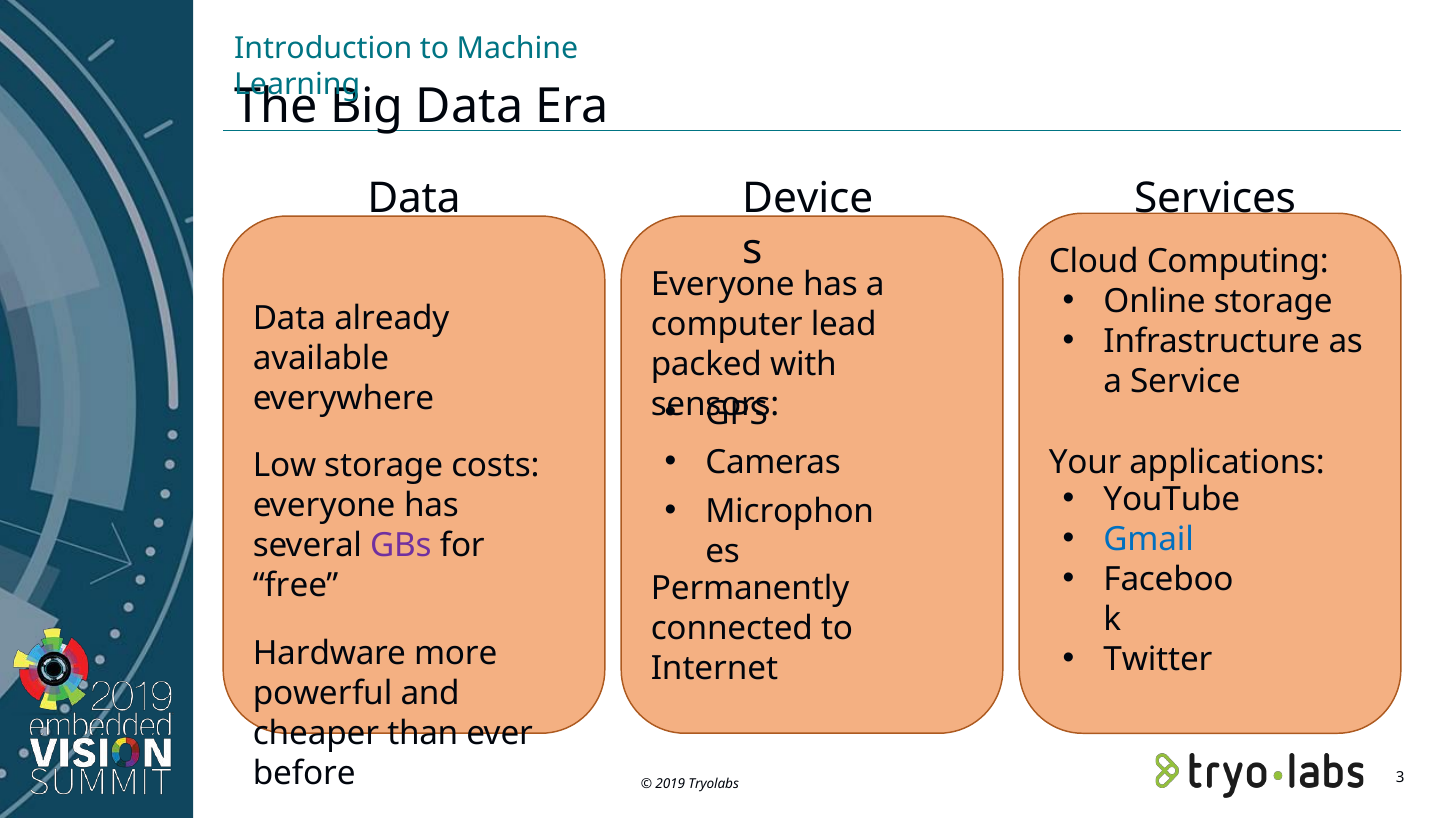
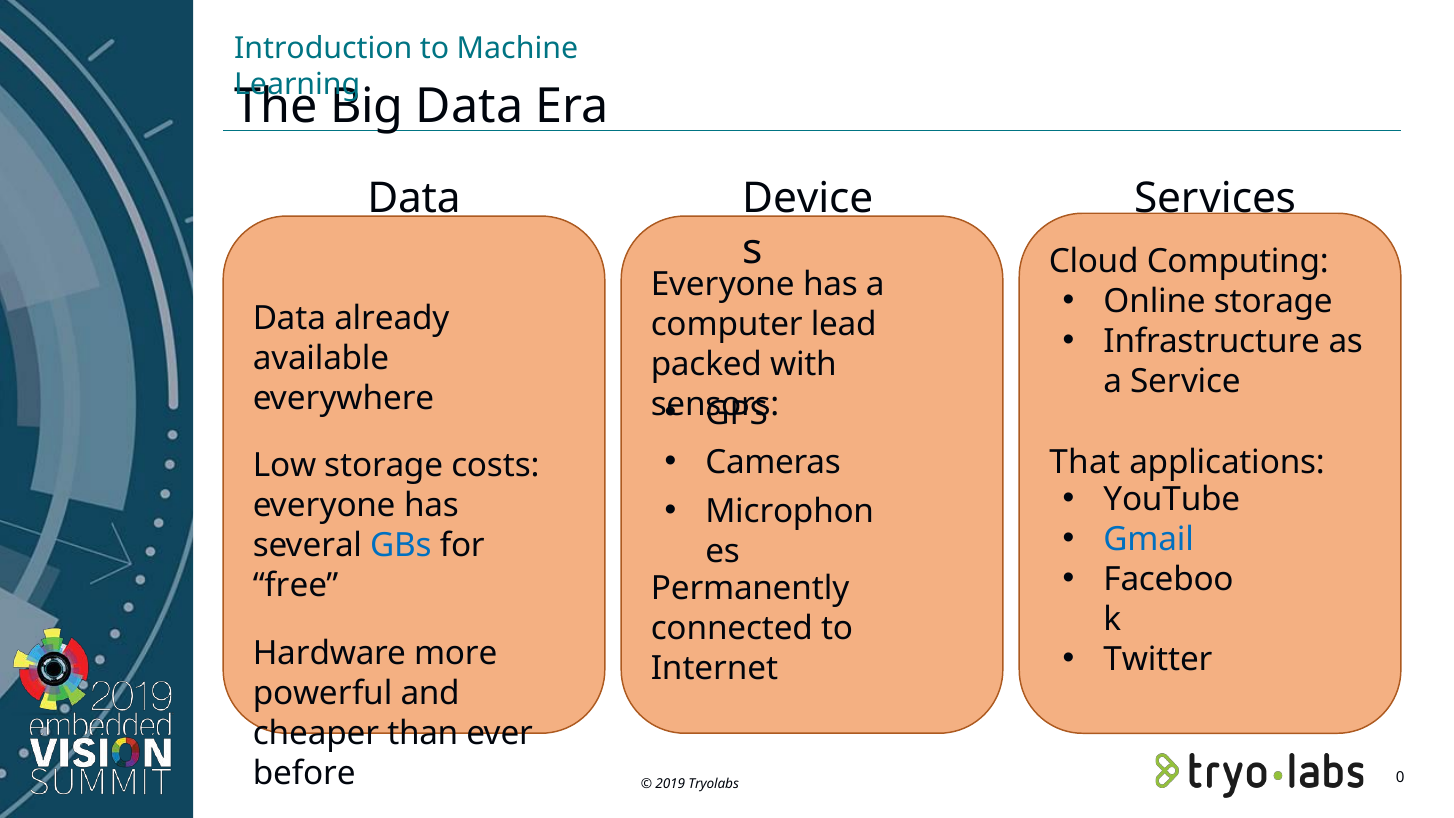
Your: Your -> That
GBs colour: purple -> blue
3: 3 -> 0
